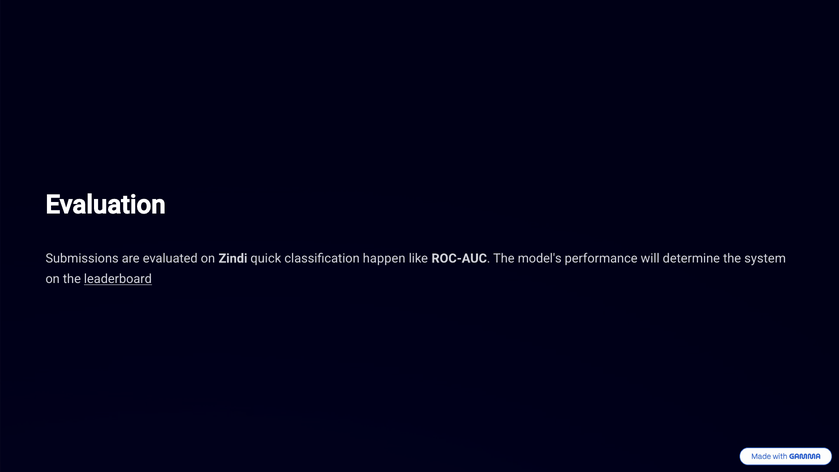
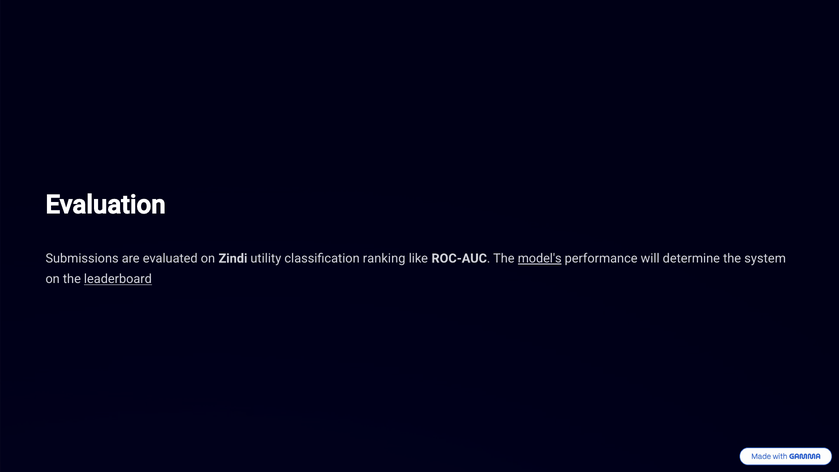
quick: quick -> utility
happen: happen -> ranking
model's underline: none -> present
